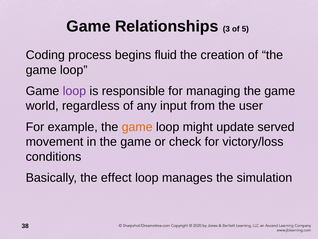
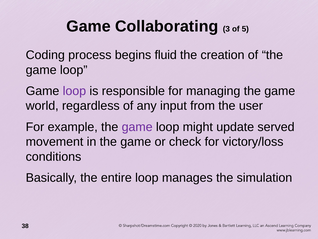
Relationships: Relationships -> Collaborating
game at (137, 127) colour: orange -> purple
effect: effect -> entire
